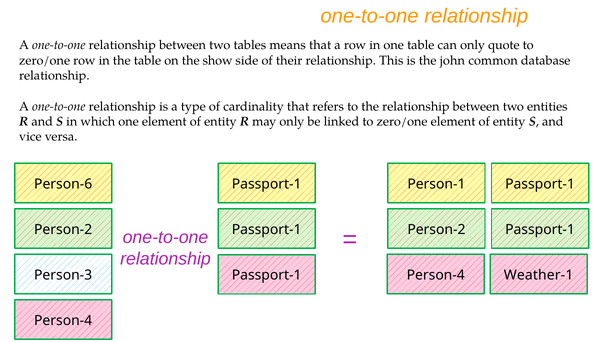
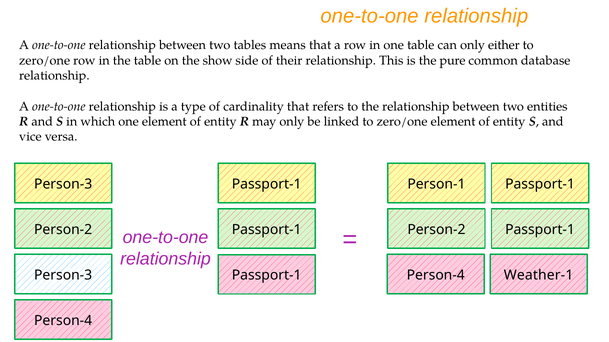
quote: quote -> either
john: john -> pure
Person-6 at (63, 184): Person-6 -> Person-3
